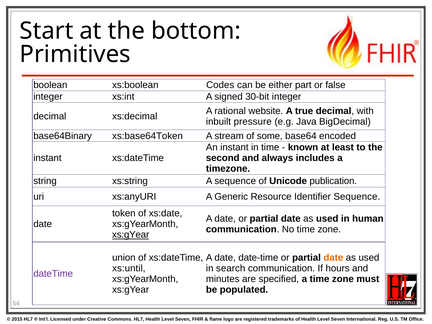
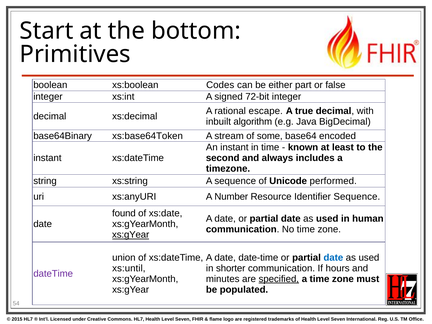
30-bit: 30-bit -> 72-bit
website: website -> escape
pressure: pressure -> algorithm
publication: publication -> performed
Generic: Generic -> Number
token: token -> found
date at (333, 258) colour: orange -> blue
search: search -> shorter
specified underline: none -> present
